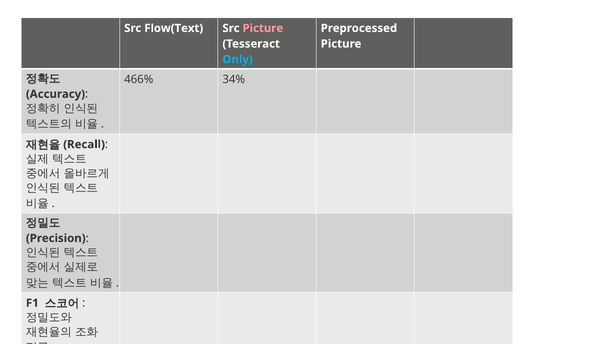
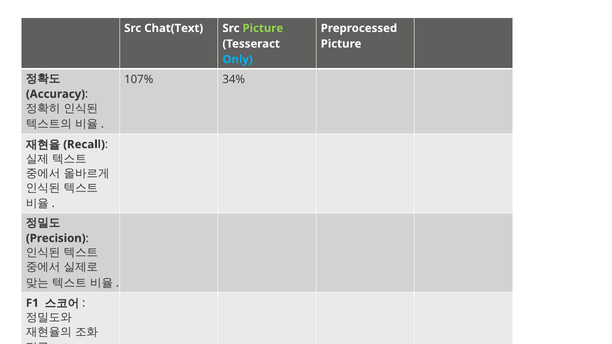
Flow(Text: Flow(Text -> Chat(Text
Picture at (263, 28) colour: pink -> light green
466%: 466% -> 107%
